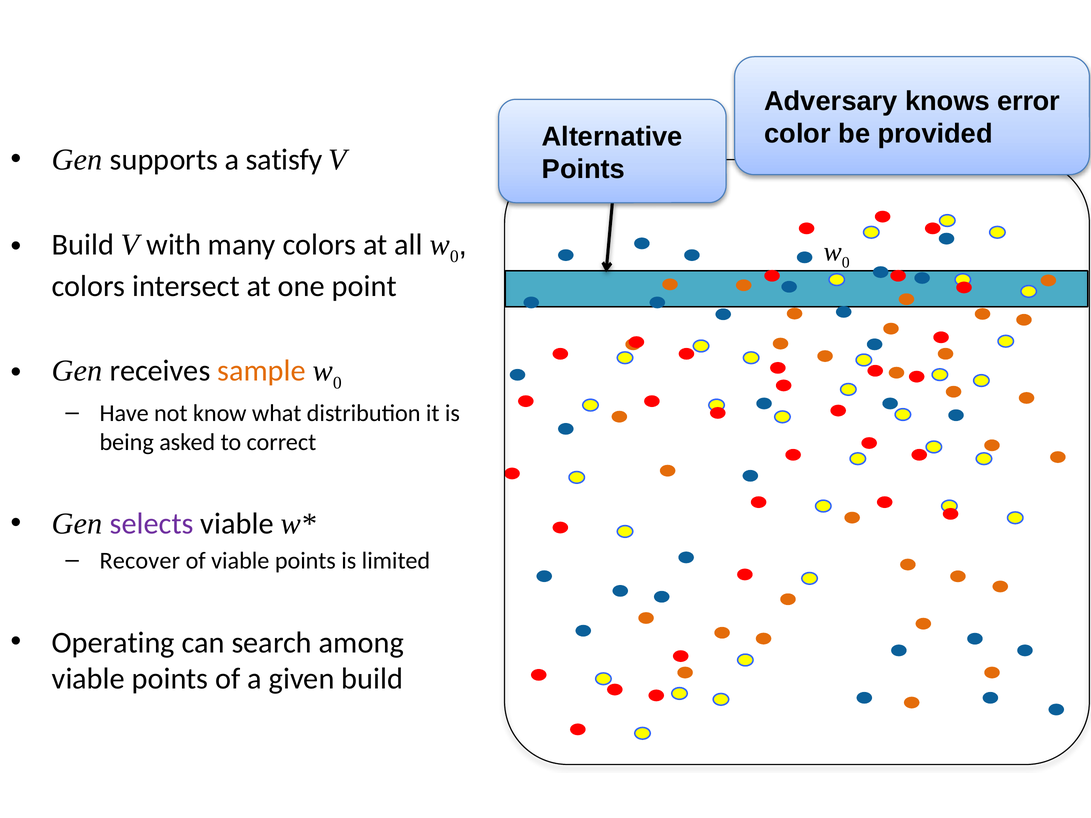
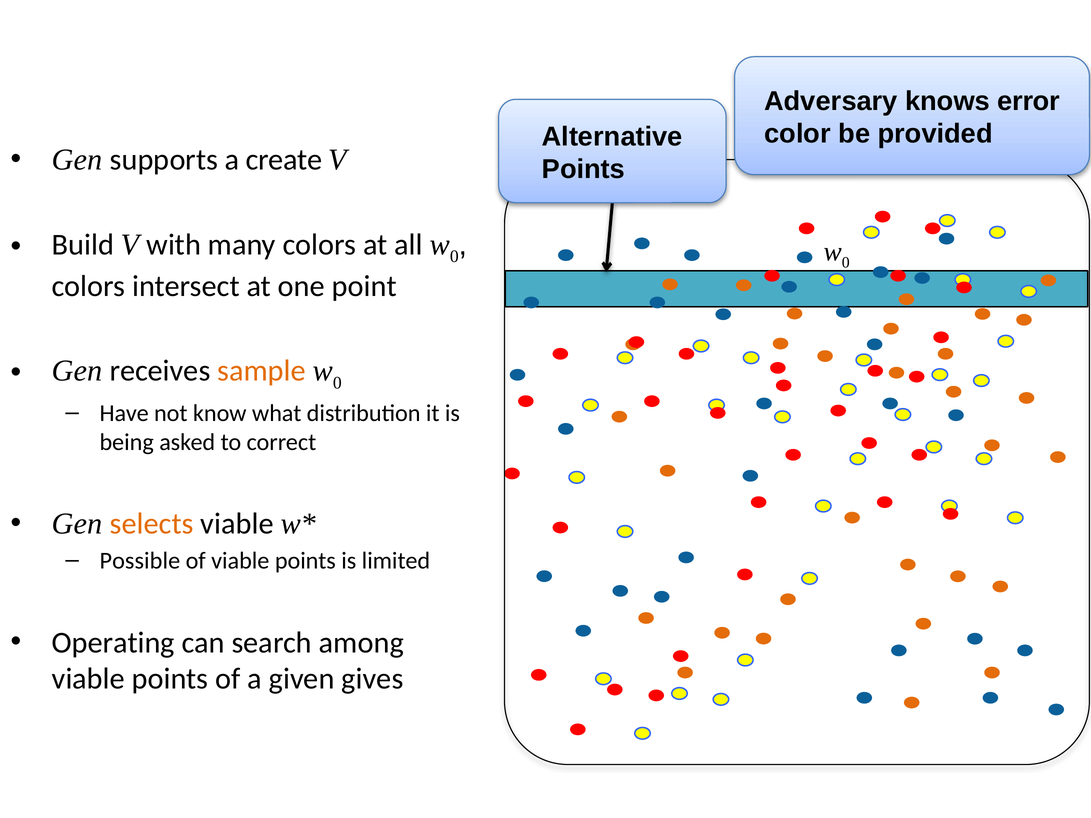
satisfy: satisfy -> create
selects colour: purple -> orange
Recover: Recover -> Possible
given build: build -> gives
